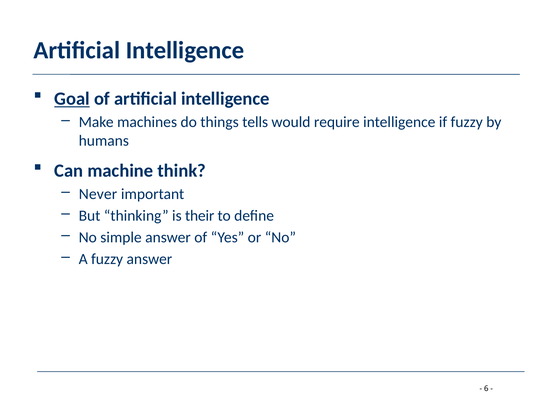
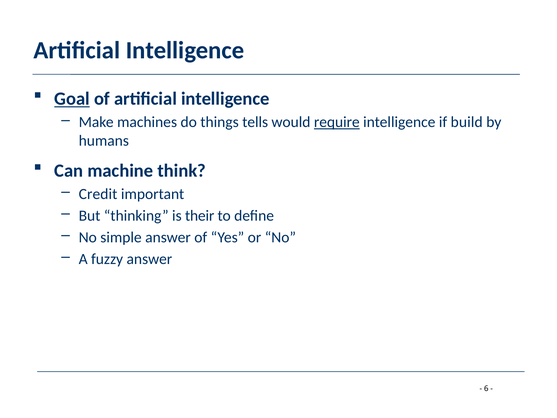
require underline: none -> present
if fuzzy: fuzzy -> build
Never: Never -> Credit
